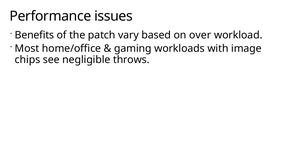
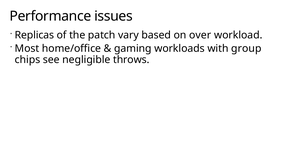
Benefits: Benefits -> Replicas
image: image -> group
